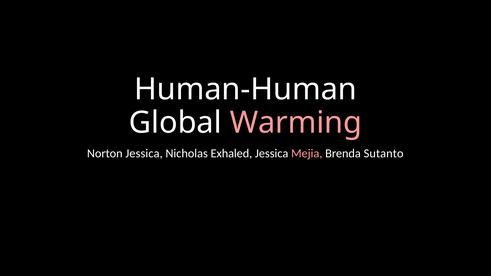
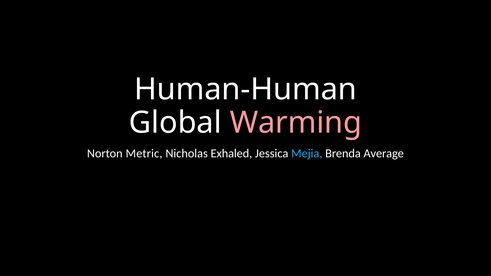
Norton Jessica: Jessica -> Metric
Mejia colour: pink -> light blue
Sutanto: Sutanto -> Average
